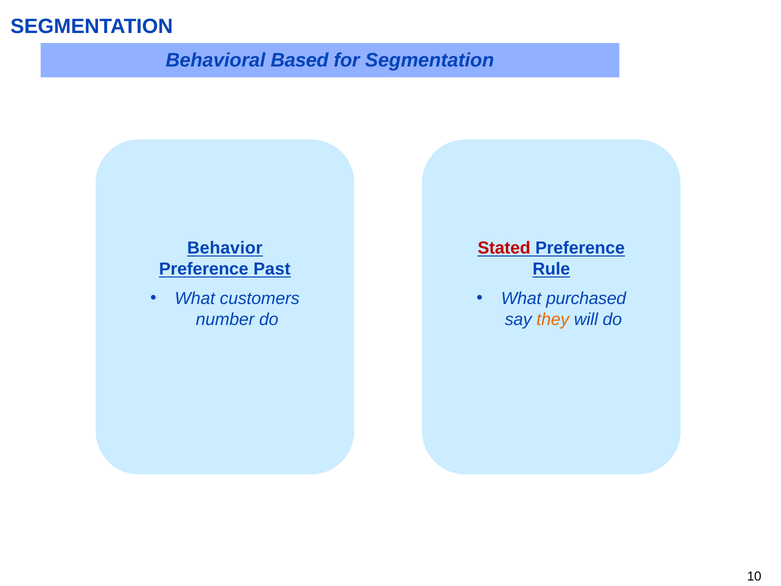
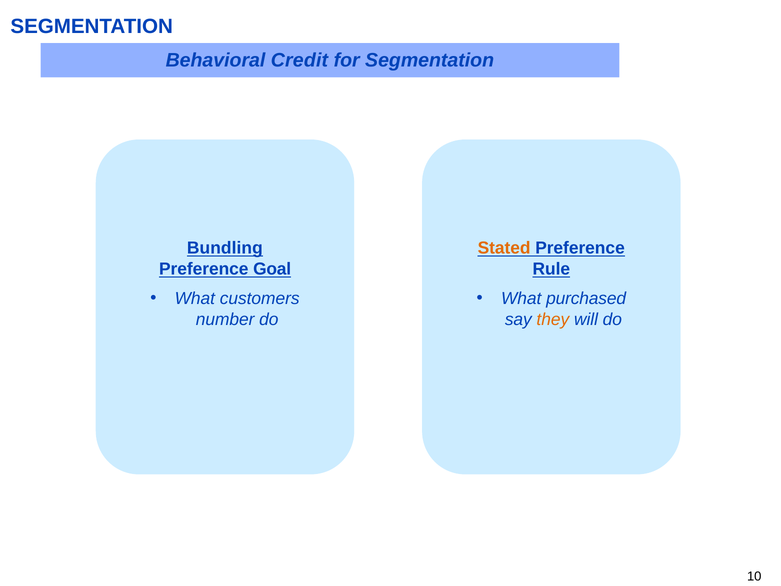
Based: Based -> Credit
Behavior: Behavior -> Bundling
Stated colour: red -> orange
Past: Past -> Goal
